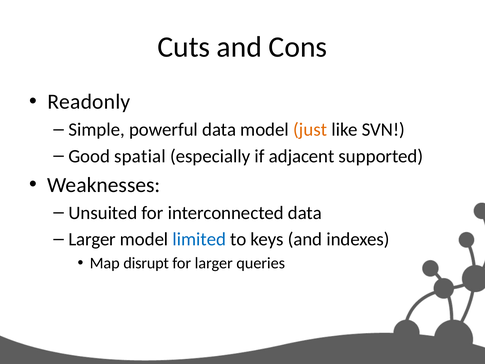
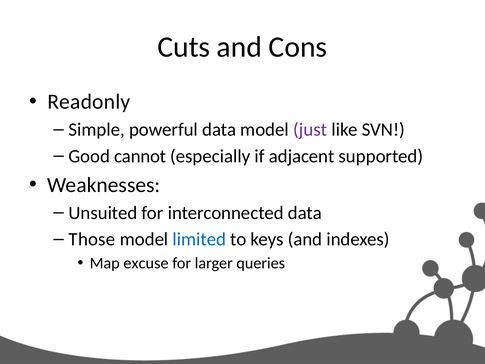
just colour: orange -> purple
spatial: spatial -> cannot
Larger at (92, 239): Larger -> Those
disrupt: disrupt -> excuse
